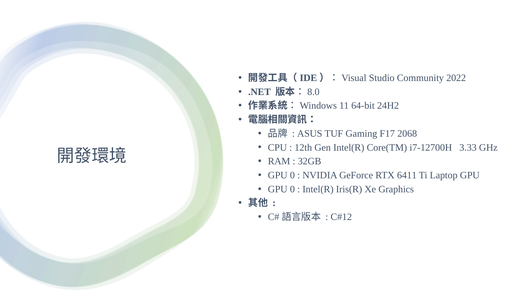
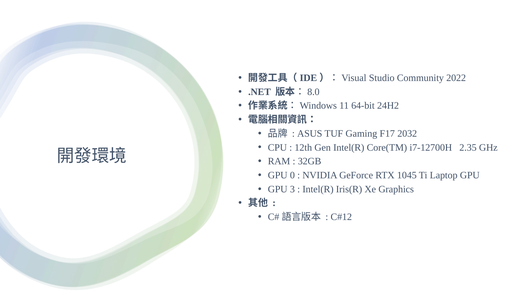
2068: 2068 -> 2032
3.33: 3.33 -> 2.35
6411: 6411 -> 1045
0 at (292, 189): 0 -> 3
